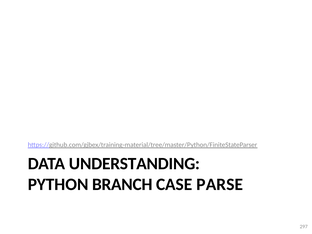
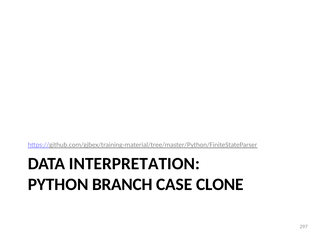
UNDERSTANDING: UNDERSTANDING -> INTERPRETATION
PARSE: PARSE -> CLONE
